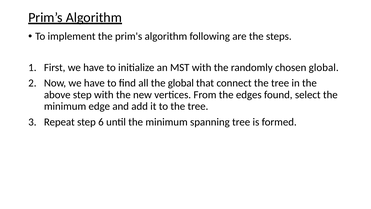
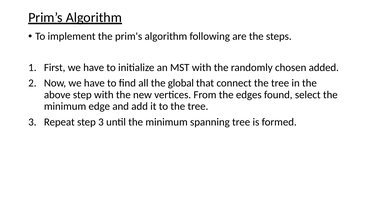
chosen global: global -> added
step 6: 6 -> 3
